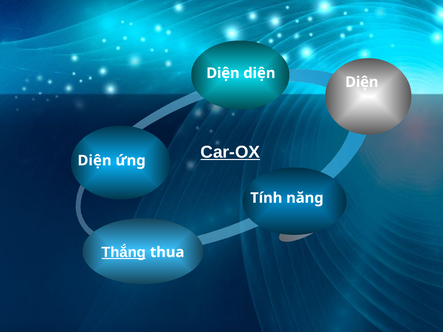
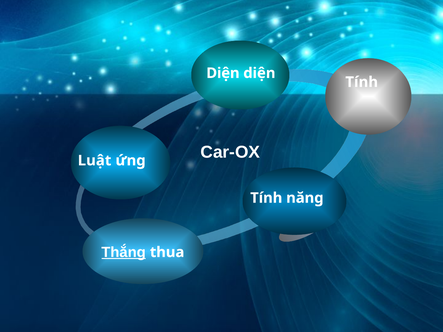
Diện at (362, 82): Diện -> Tính
Car-OX underline: present -> none
Diện at (95, 161): Diện -> Luật
